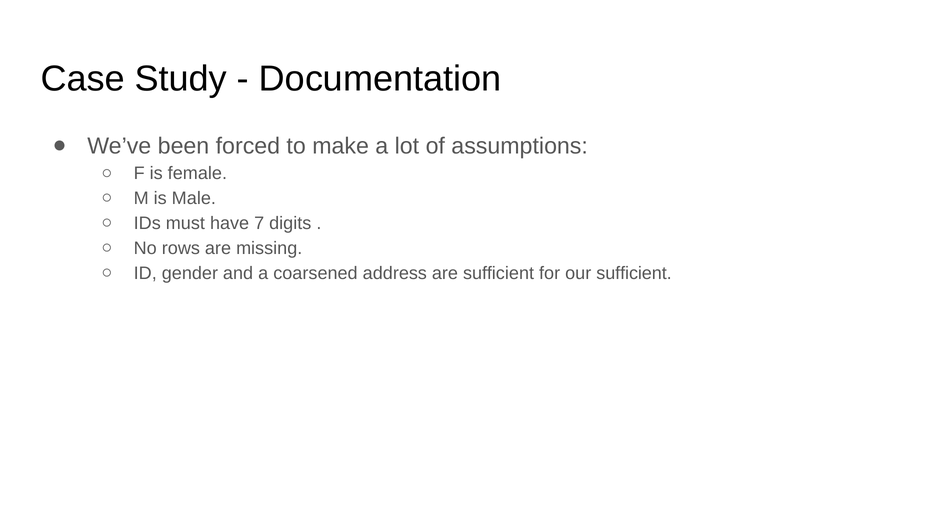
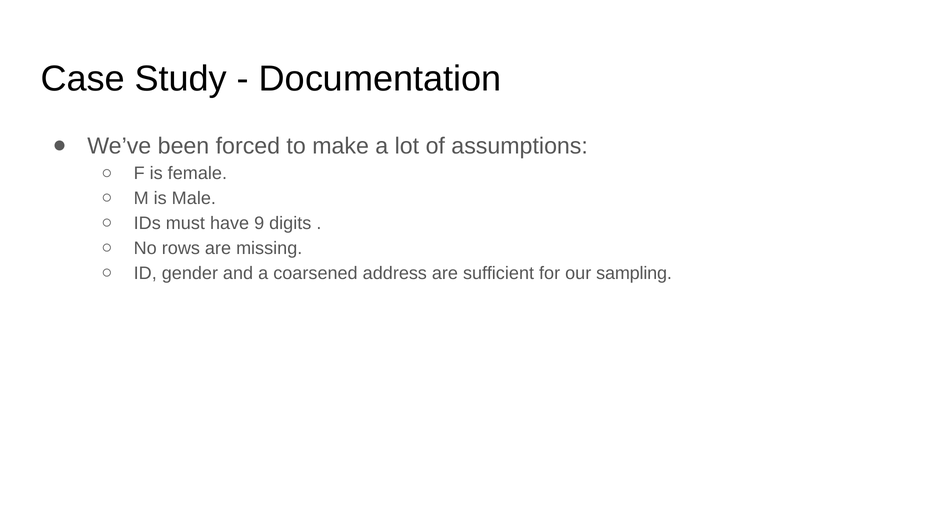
7: 7 -> 9
our sufficient: sufficient -> sampling
